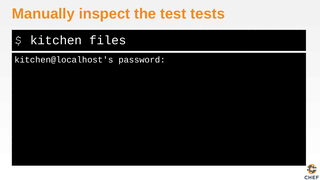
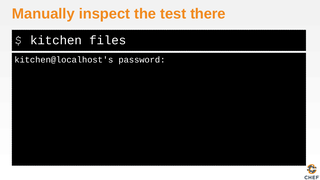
tests: tests -> there
